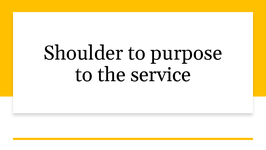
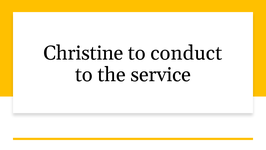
Shoulder: Shoulder -> Christine
purpose: purpose -> conduct
